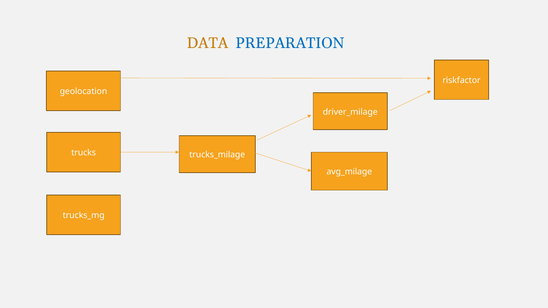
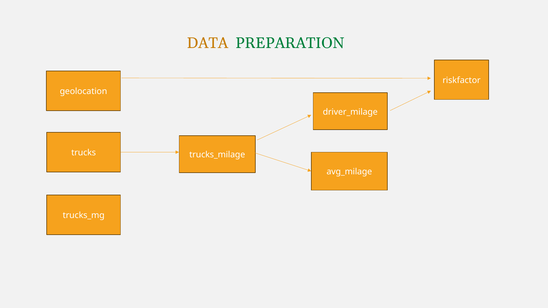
PREPARATION colour: blue -> green
